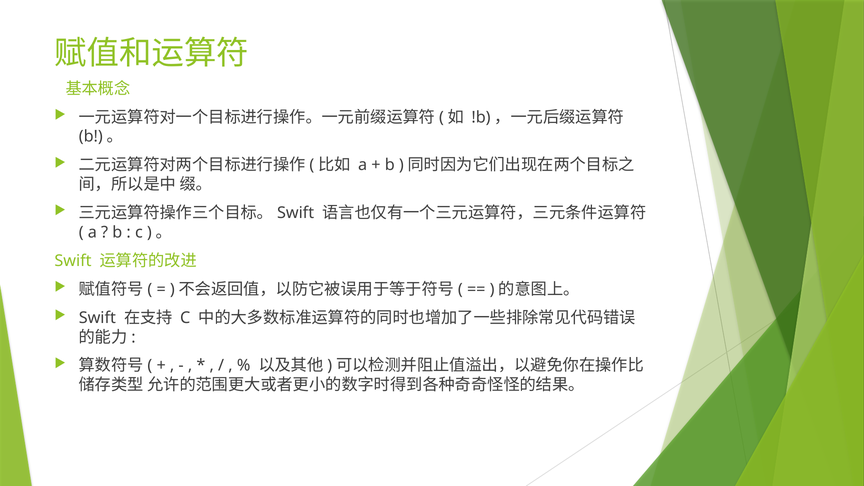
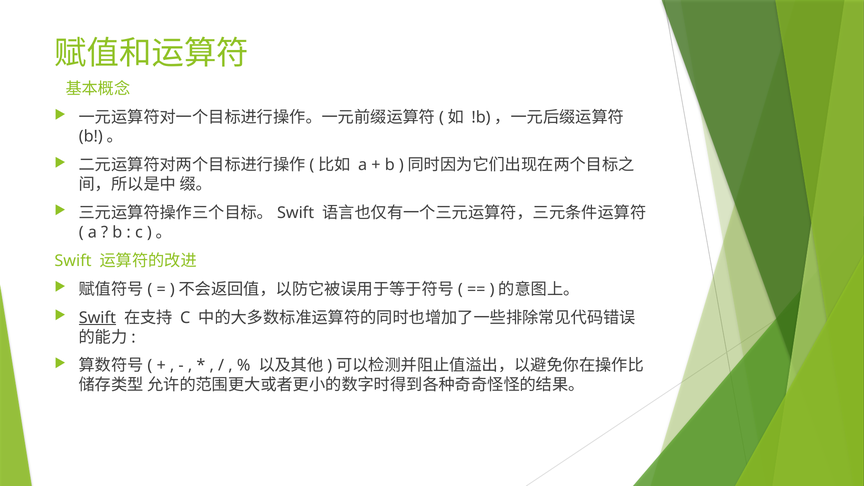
Swift at (97, 318) underline: none -> present
